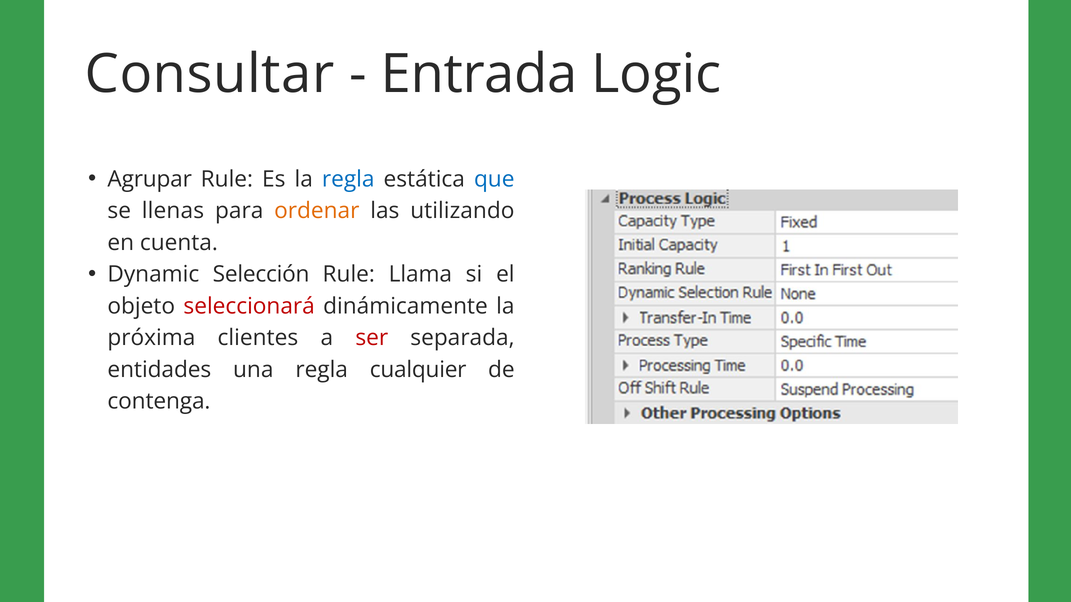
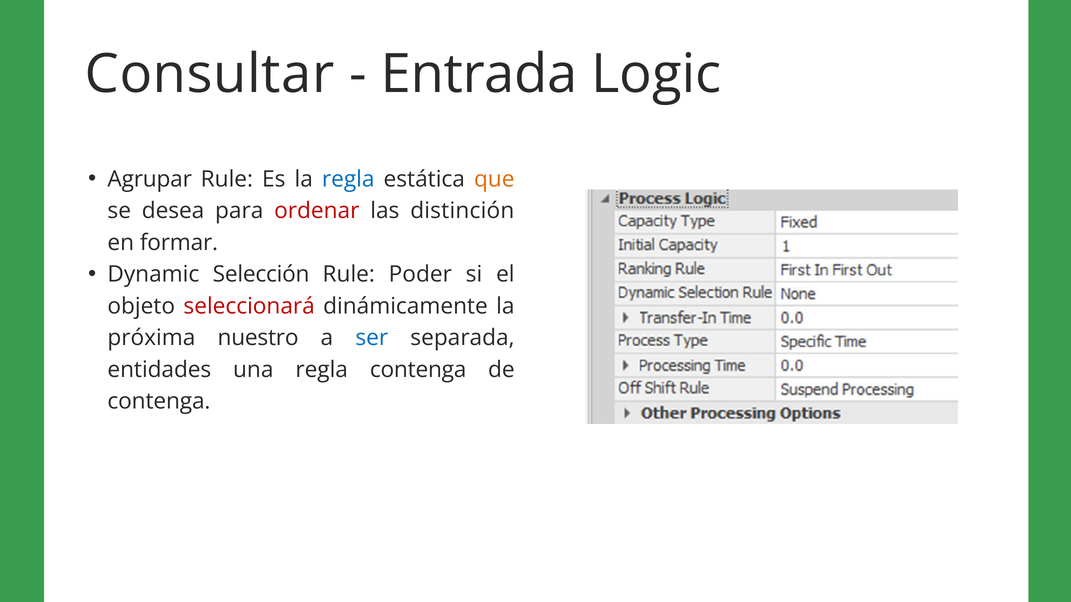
que colour: blue -> orange
llenas: llenas -> desea
ordenar colour: orange -> red
utilizando: utilizando -> distinción
cuenta: cuenta -> formar
Llama: Llama -> Poder
clientes: clientes -> nuestro
ser colour: red -> blue
regla cualquier: cualquier -> contenga
